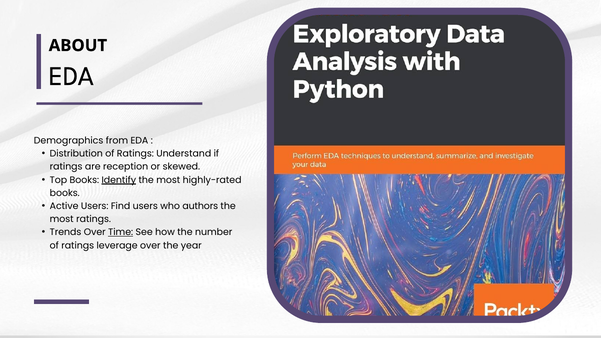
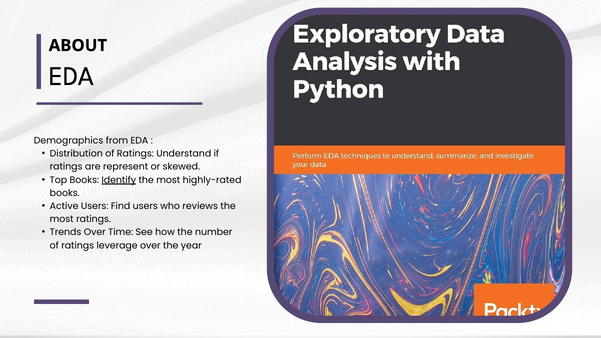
reception: reception -> represent
authors: authors -> reviews
Time underline: present -> none
